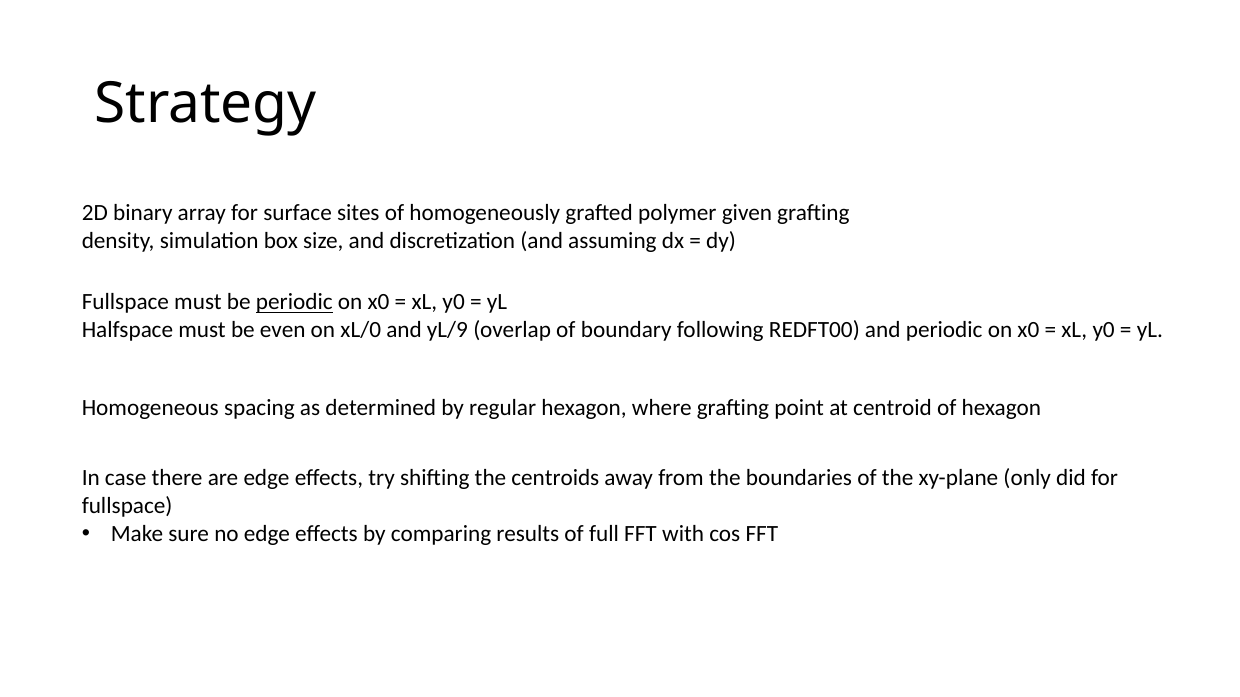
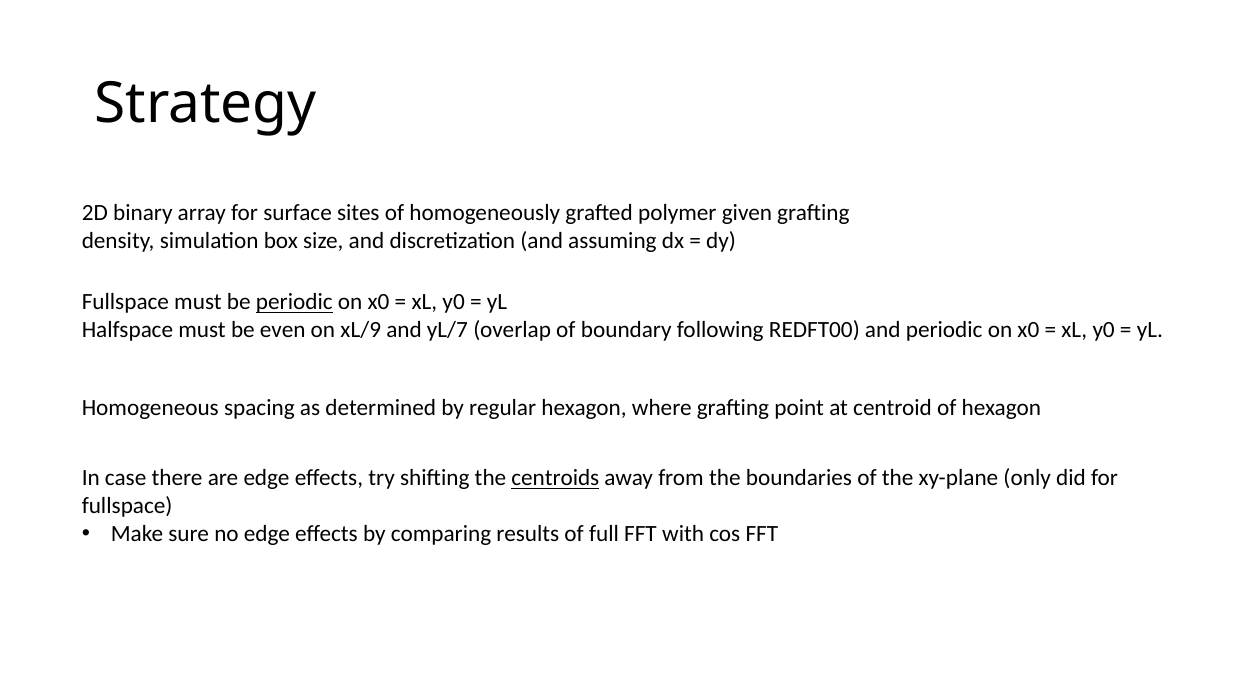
xL/0: xL/0 -> xL/9
yL/9: yL/9 -> yL/7
centroids underline: none -> present
